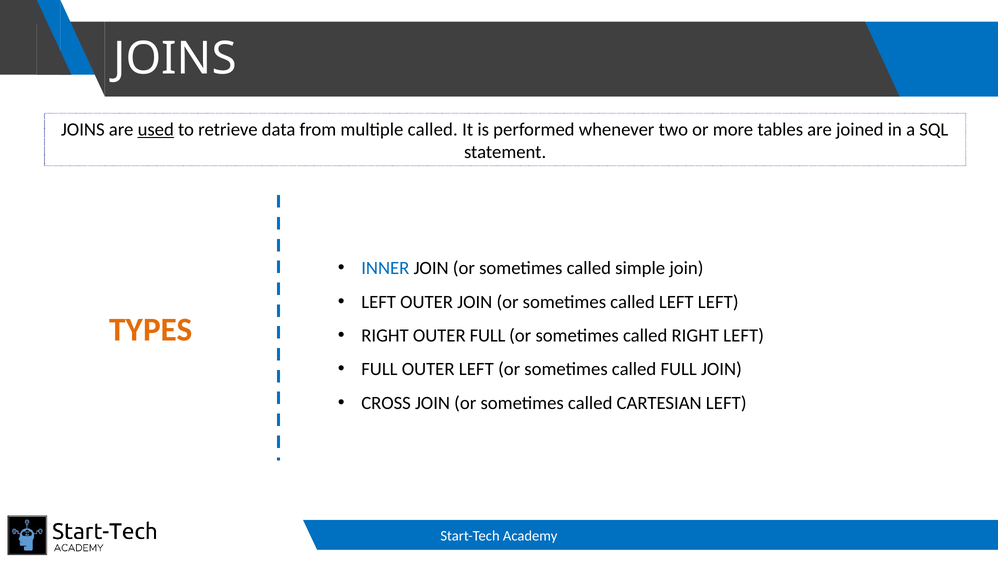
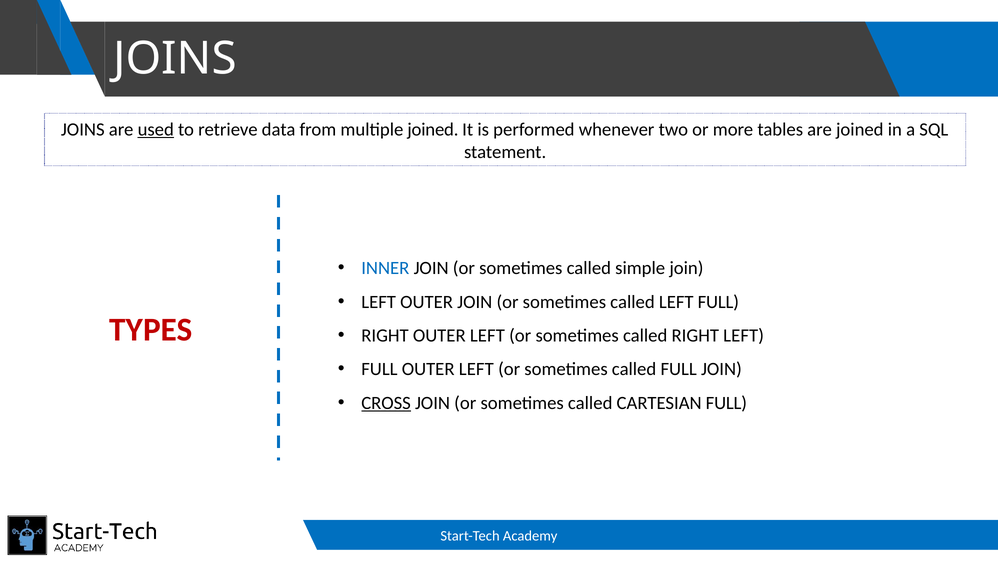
multiple called: called -> joined
LEFT LEFT: LEFT -> FULL
TYPES colour: orange -> red
RIGHT OUTER FULL: FULL -> LEFT
CROSS underline: none -> present
CARTESIAN LEFT: LEFT -> FULL
